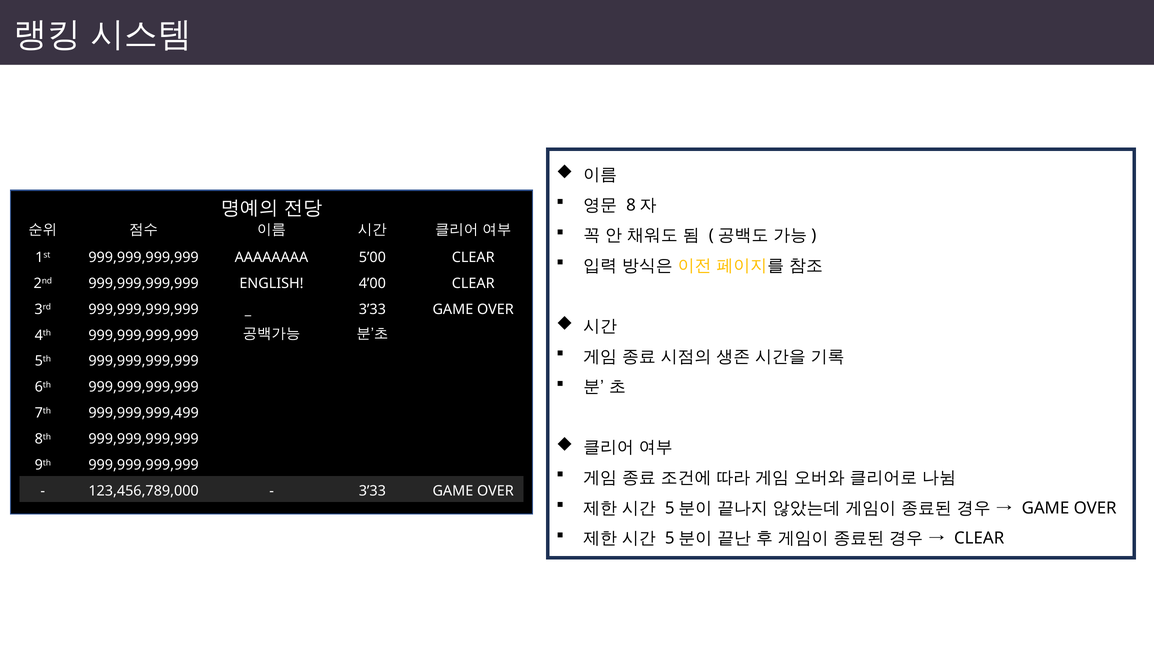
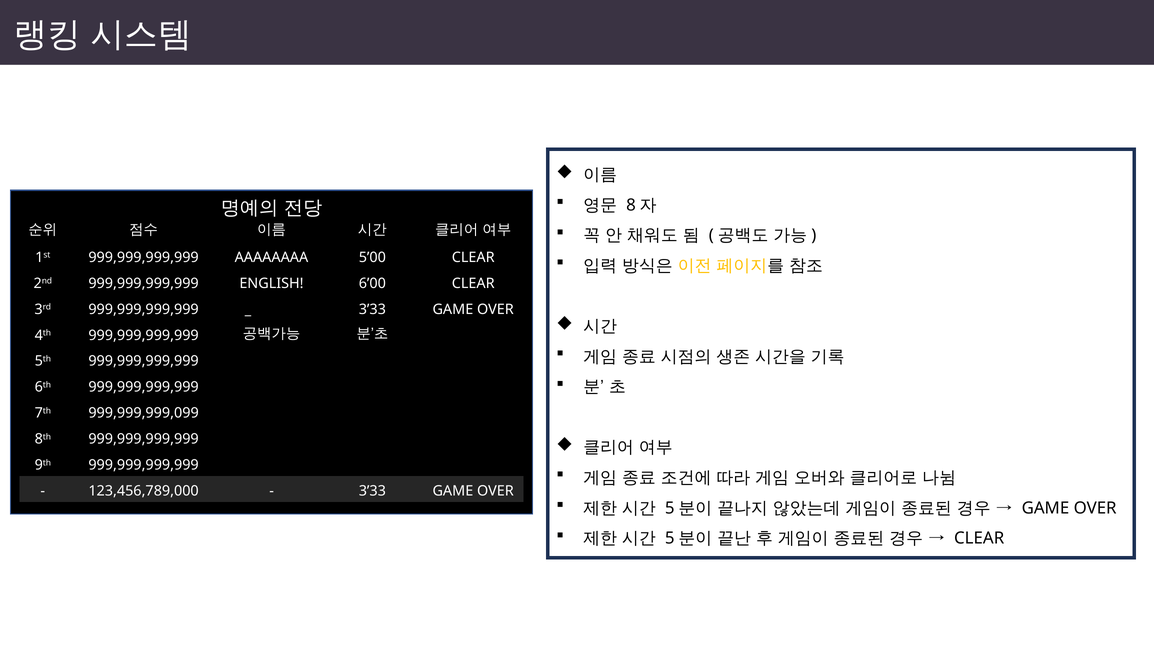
4’00: 4’00 -> 6’00
999,999,999,499: 999,999,999,499 -> 999,999,999,099
